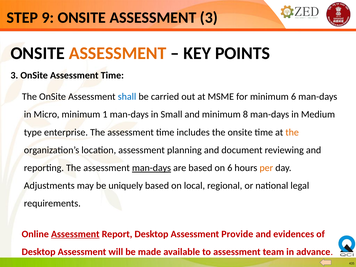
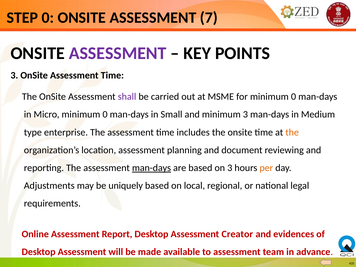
STEP 9: 9 -> 0
ASSESSMENT 3: 3 -> 7
ASSESSMENT at (118, 53) colour: orange -> purple
shall colour: blue -> purple
for minimum 6: 6 -> 0
Micro minimum 1: 1 -> 0
minimum 8: 8 -> 3
on 6: 6 -> 3
Assessment at (75, 234) underline: present -> none
Provide: Provide -> Creator
